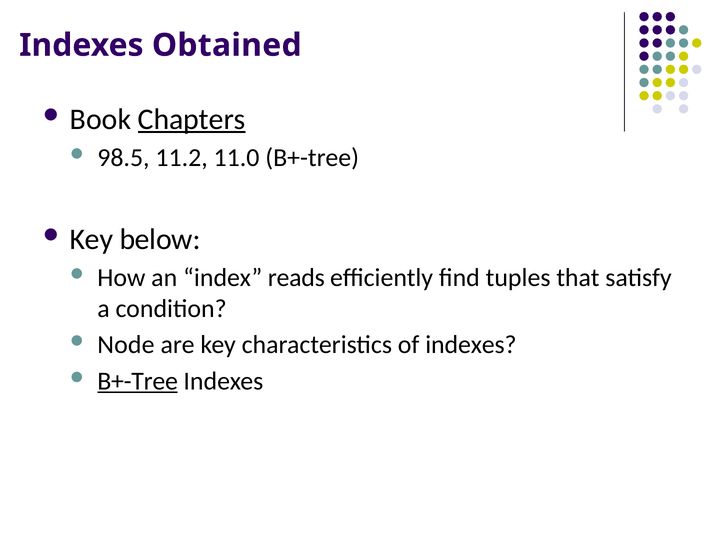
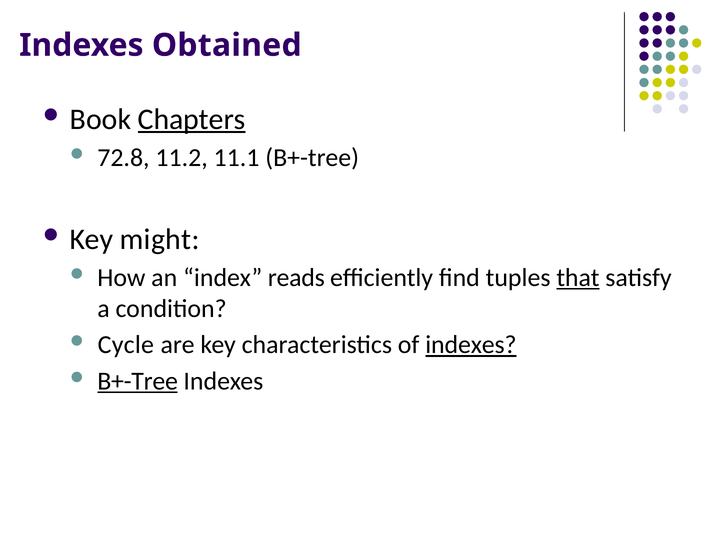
98.5: 98.5 -> 72.8
11.0: 11.0 -> 11.1
below: below -> might
that underline: none -> present
Node: Node -> Cycle
indexes at (471, 345) underline: none -> present
